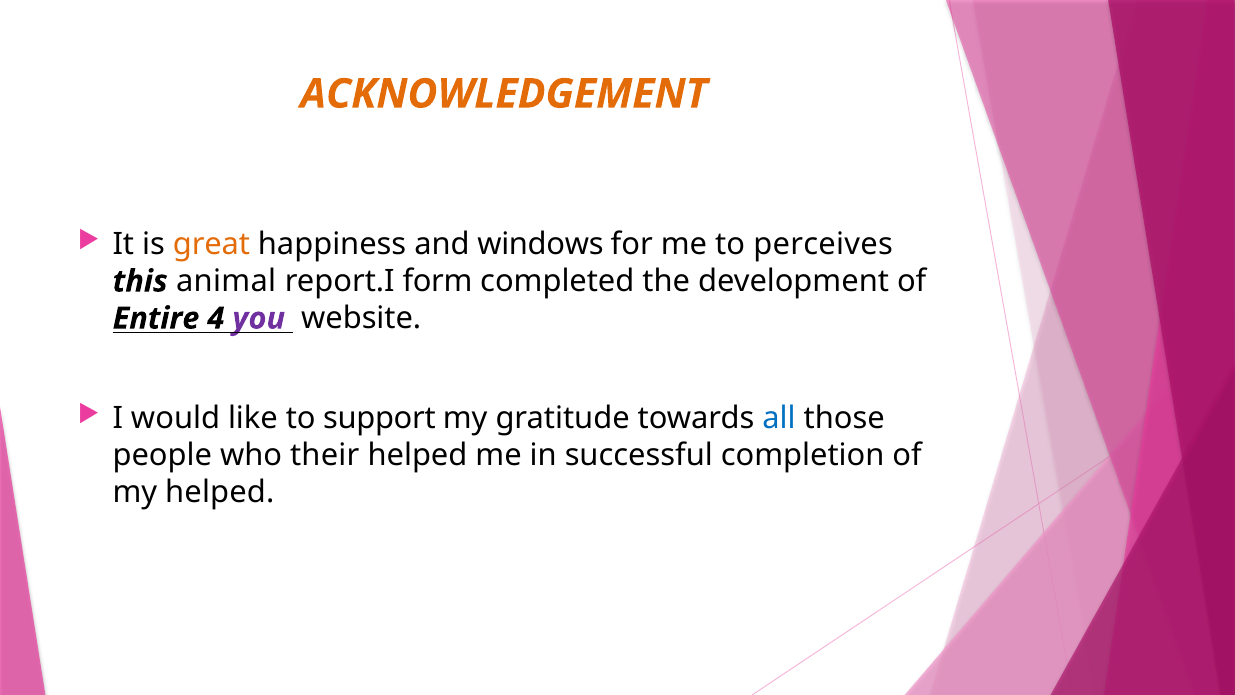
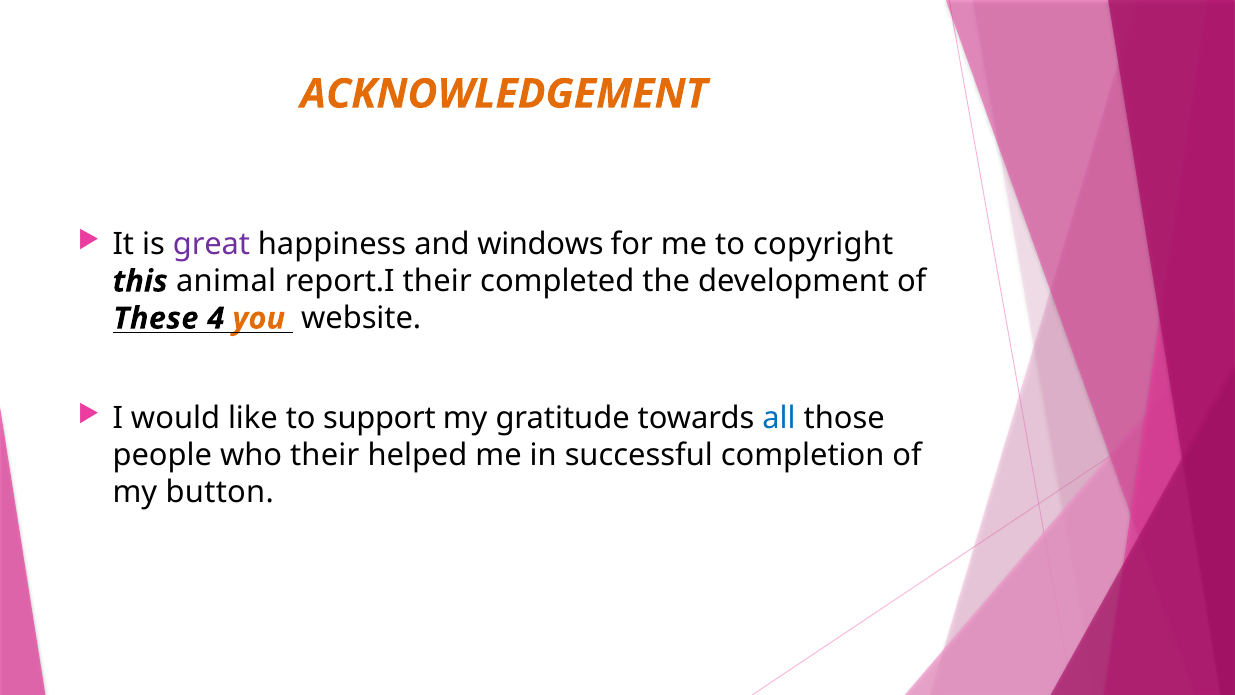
great colour: orange -> purple
perceives: perceives -> copyright
report.I form: form -> their
Entire: Entire -> These
you colour: purple -> orange
my helped: helped -> button
